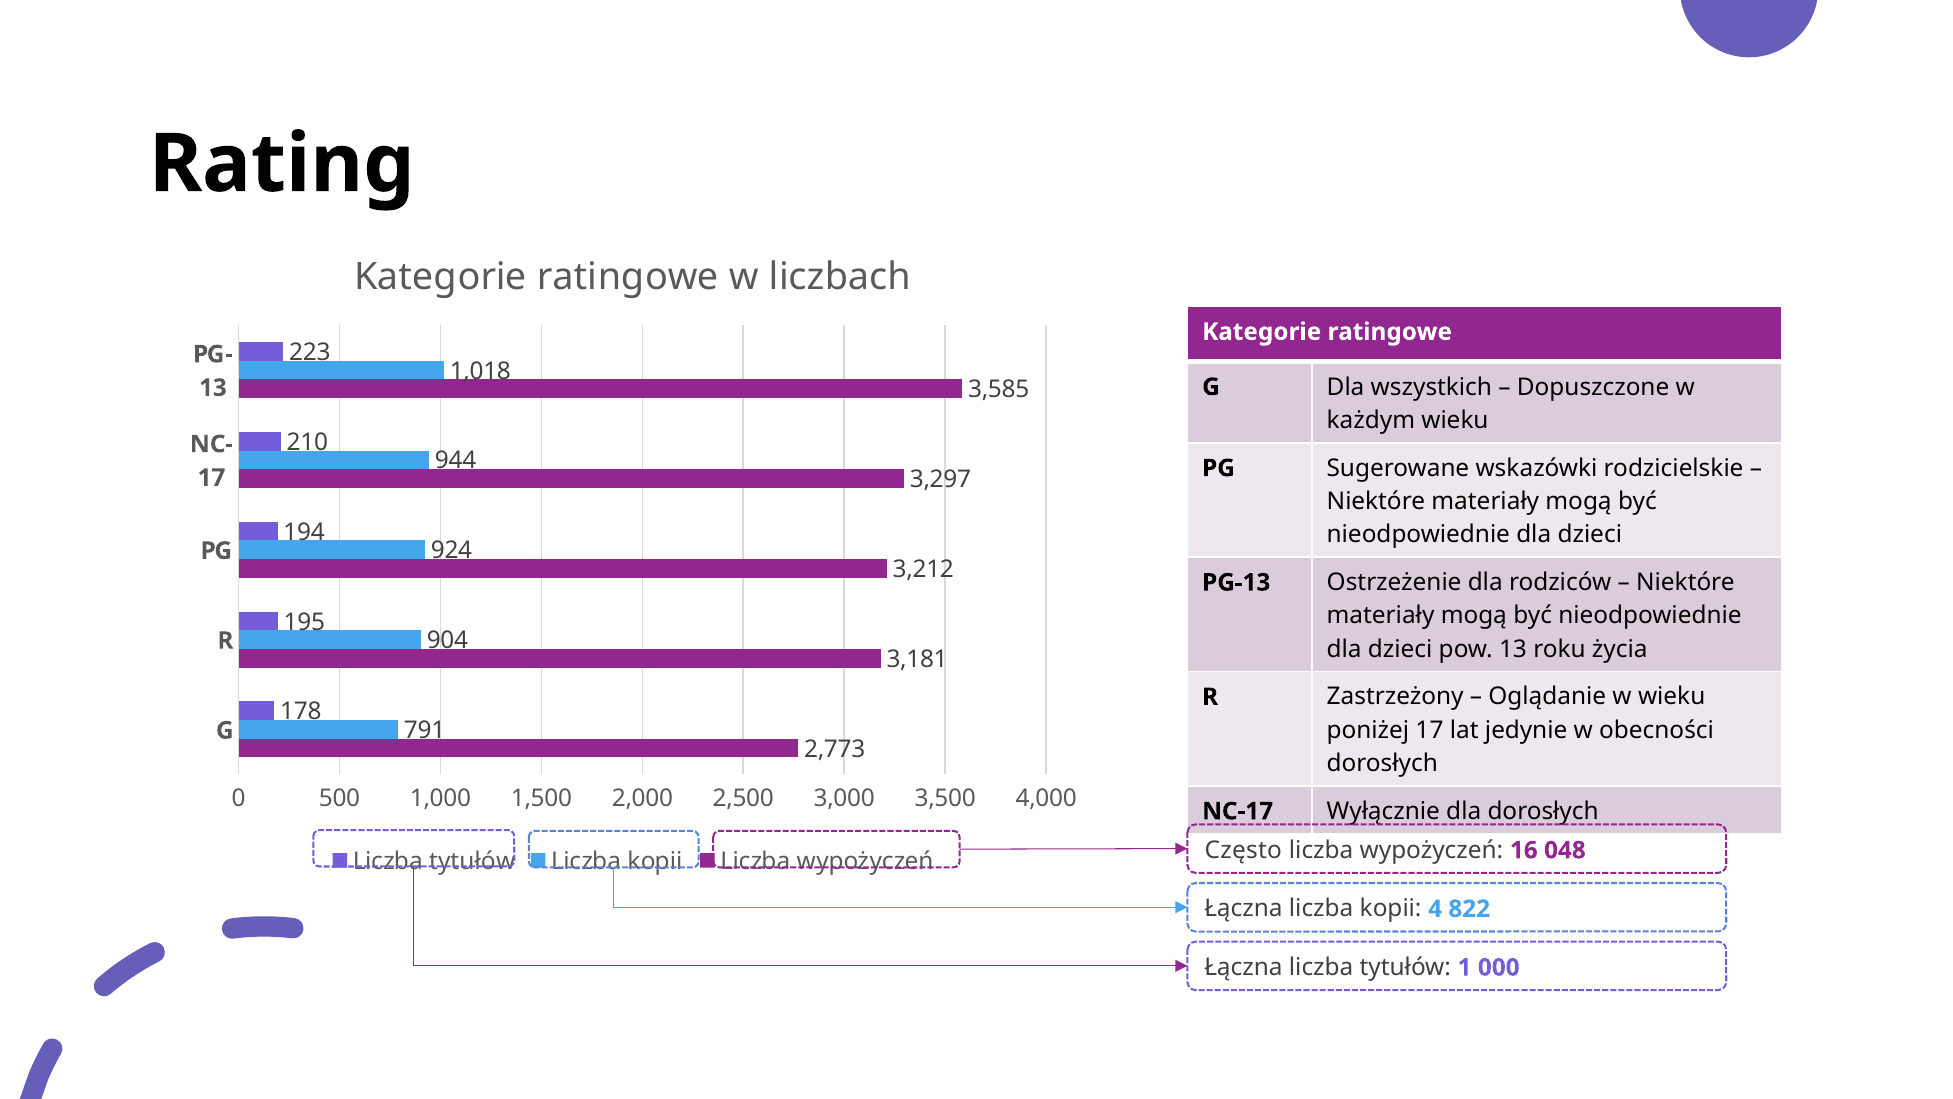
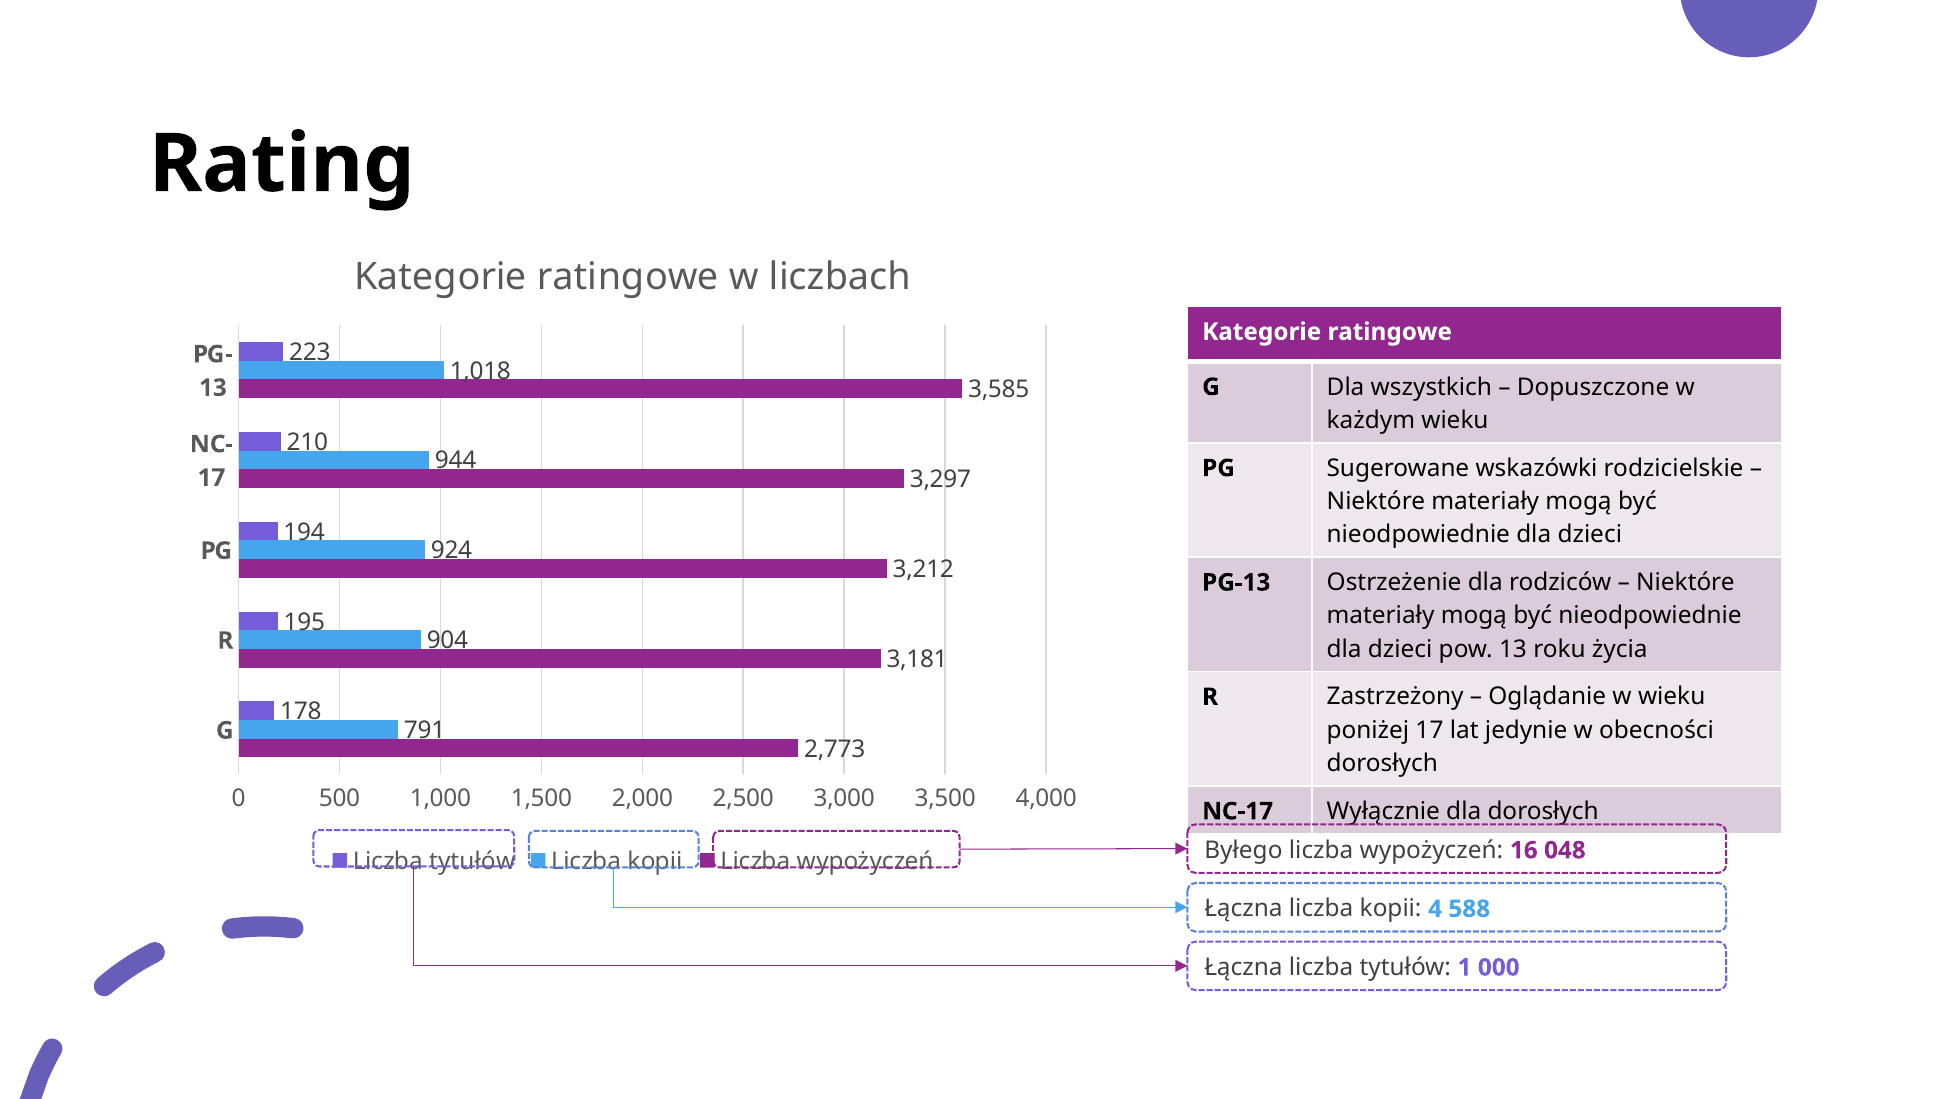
Często: Często -> Byłego
822: 822 -> 588
